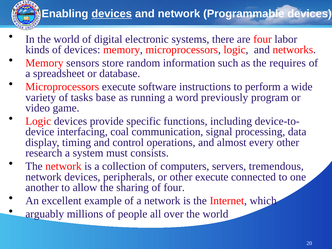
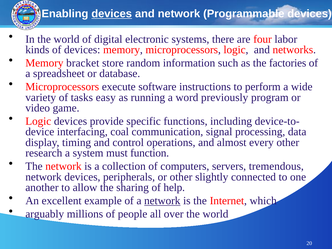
sensors: sensors -> bracket
requires: requires -> factories
base: base -> easy
consists: consists -> function
other execute: execute -> slightly
of four: four -> help
network at (162, 201) underline: none -> present
